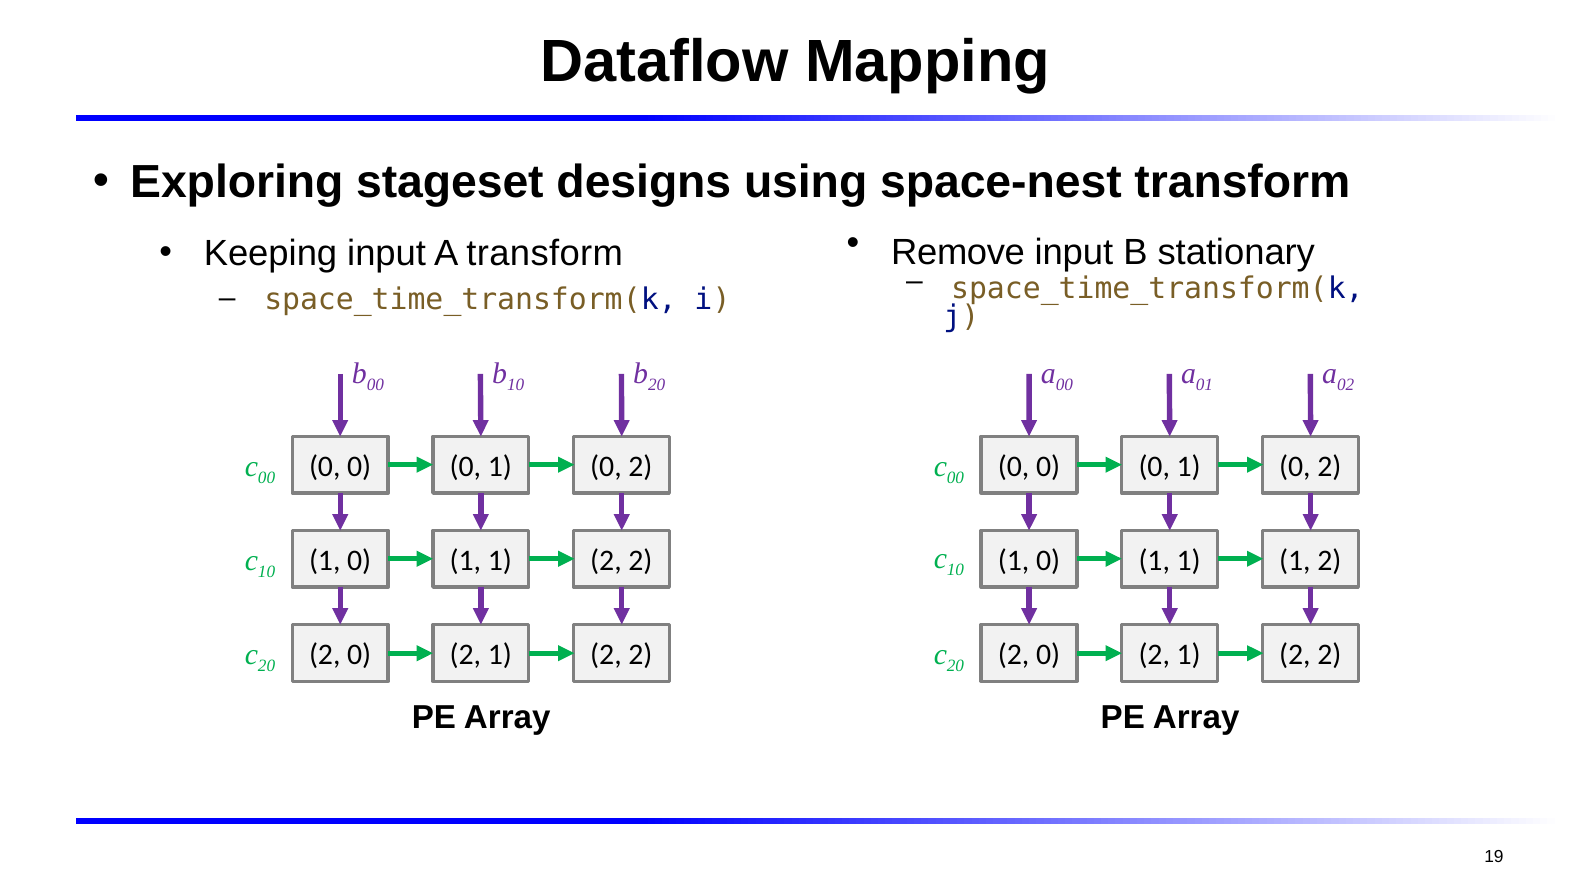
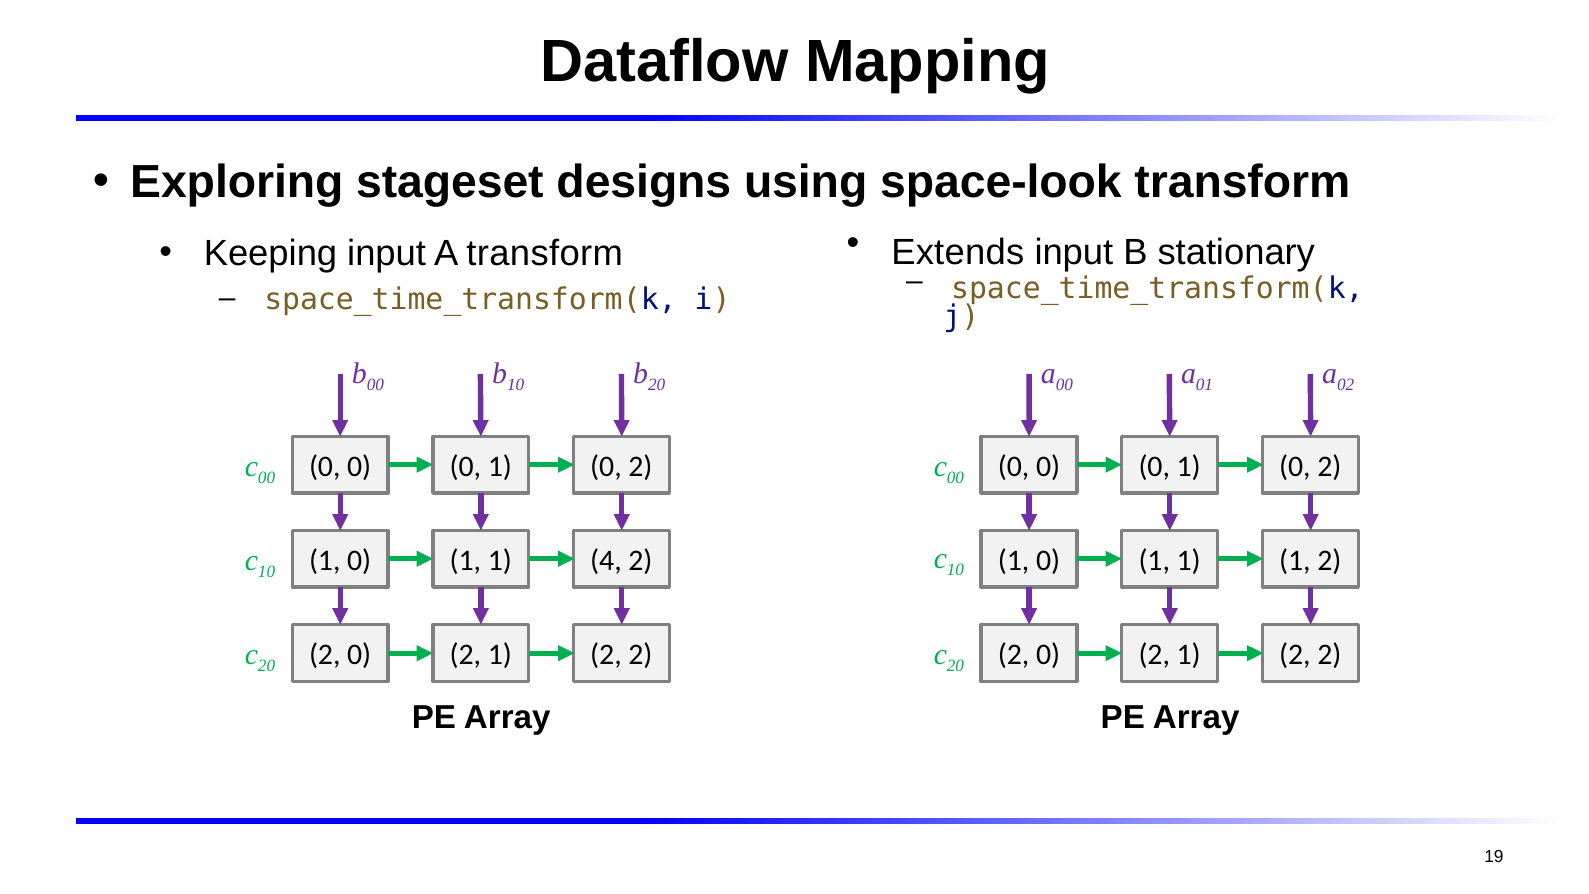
space-nest: space-nest -> space-look
Remove: Remove -> Extends
0 1 1 2: 2 -> 4
